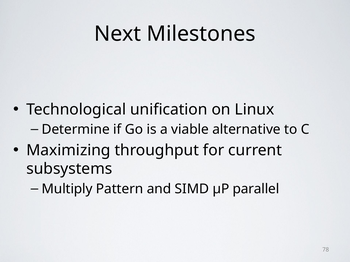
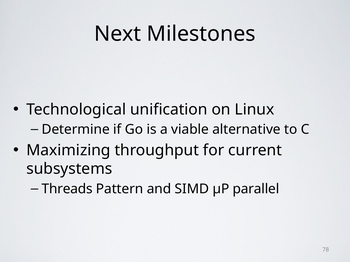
Multiply: Multiply -> Threads
